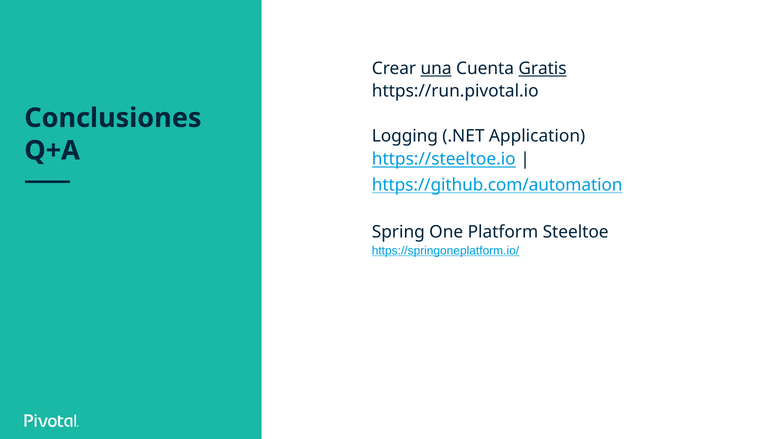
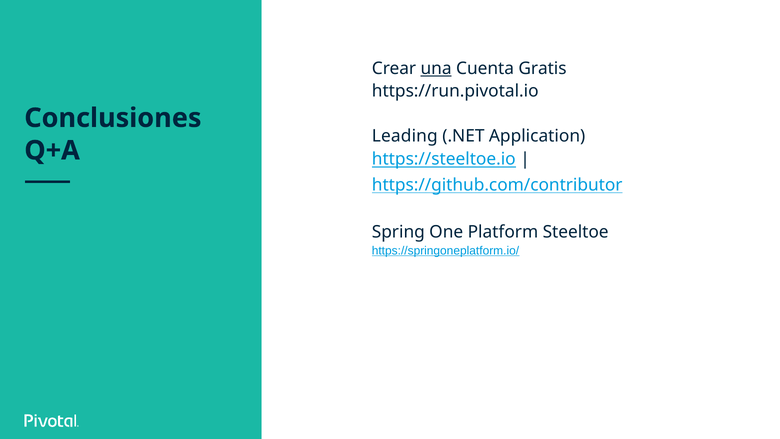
Gratis underline: present -> none
Logging: Logging -> Leading
https://github.com/automation: https://github.com/automation -> https://github.com/contributor
